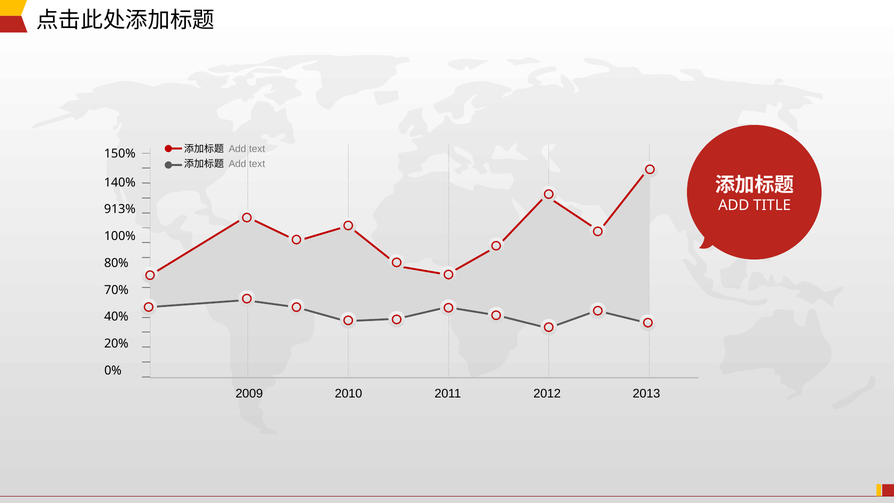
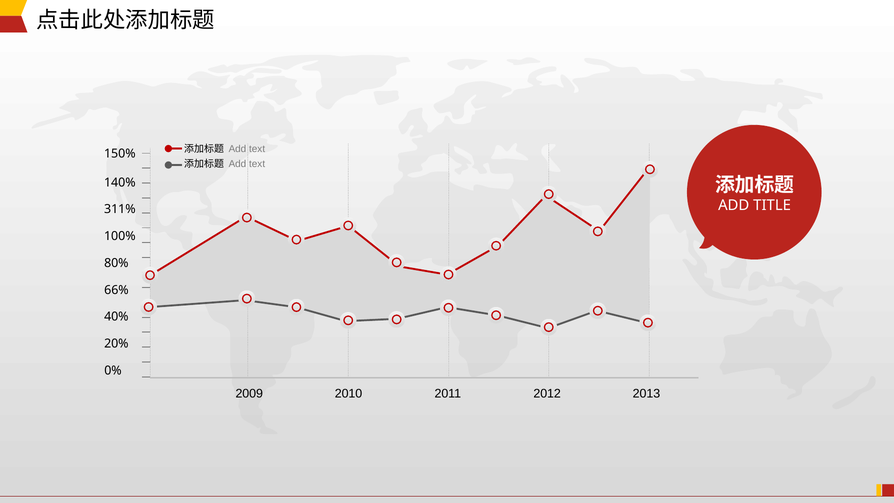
913%: 913% -> 311%
70%: 70% -> 66%
